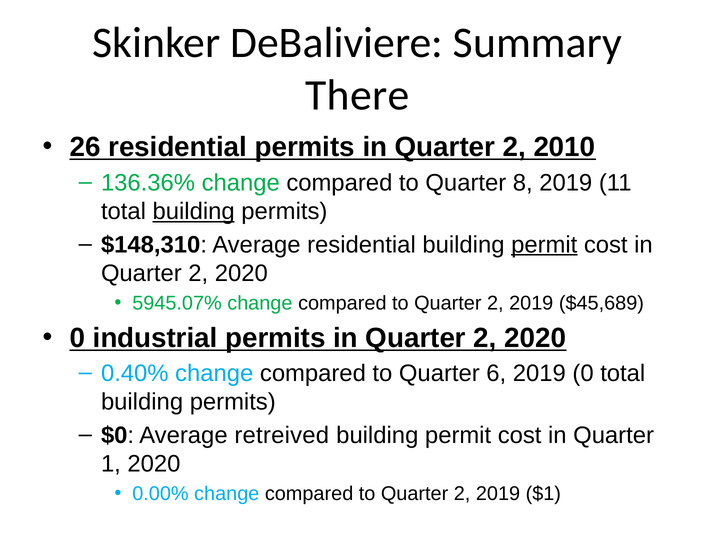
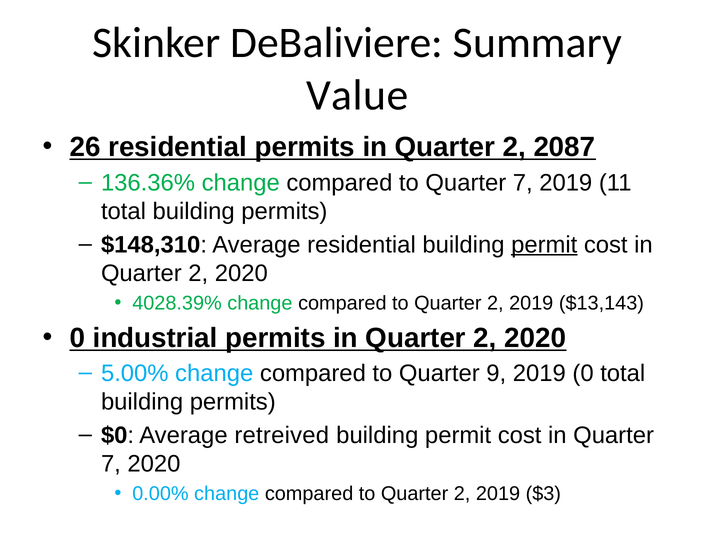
There: There -> Value
2010: 2010 -> 2087
to Quarter 8: 8 -> 7
building at (194, 211) underline: present -> none
5945.07%: 5945.07% -> 4028.39%
$45,689: $45,689 -> $13,143
0.40%: 0.40% -> 5.00%
6: 6 -> 9
1 at (111, 464): 1 -> 7
$1: $1 -> $3
